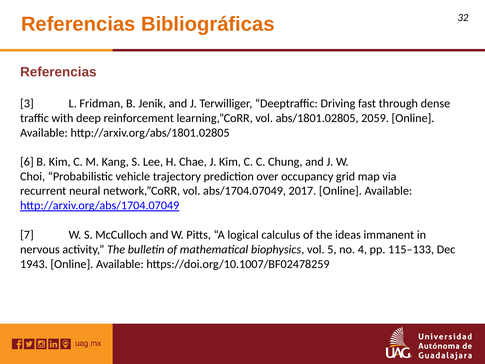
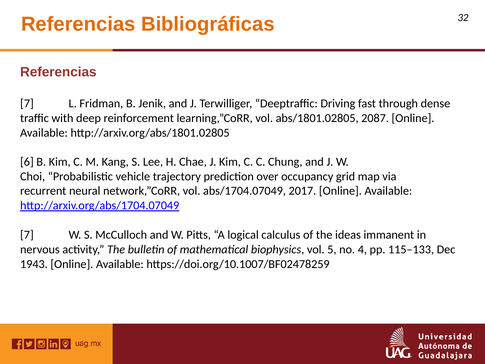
3 at (27, 104): 3 -> 7
2059: 2059 -> 2087
